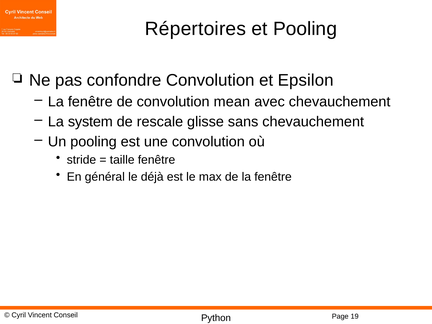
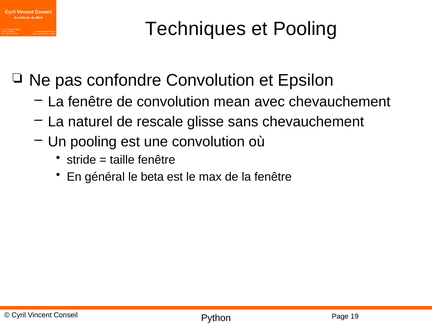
Répertoires: Répertoires -> Techniques
system: system -> naturel
déjà: déjà -> beta
